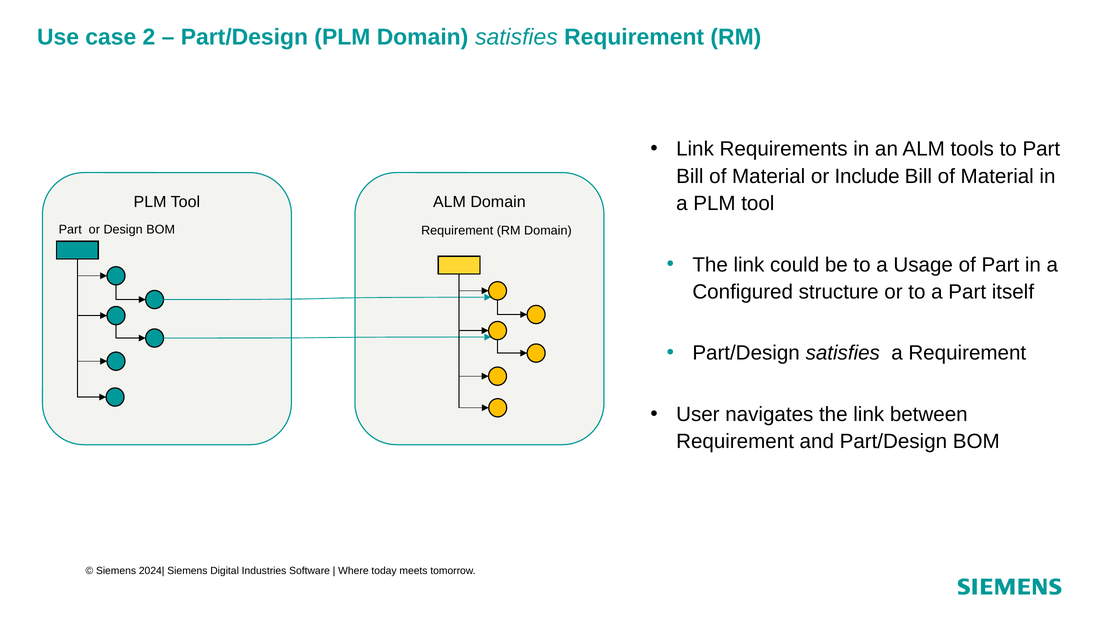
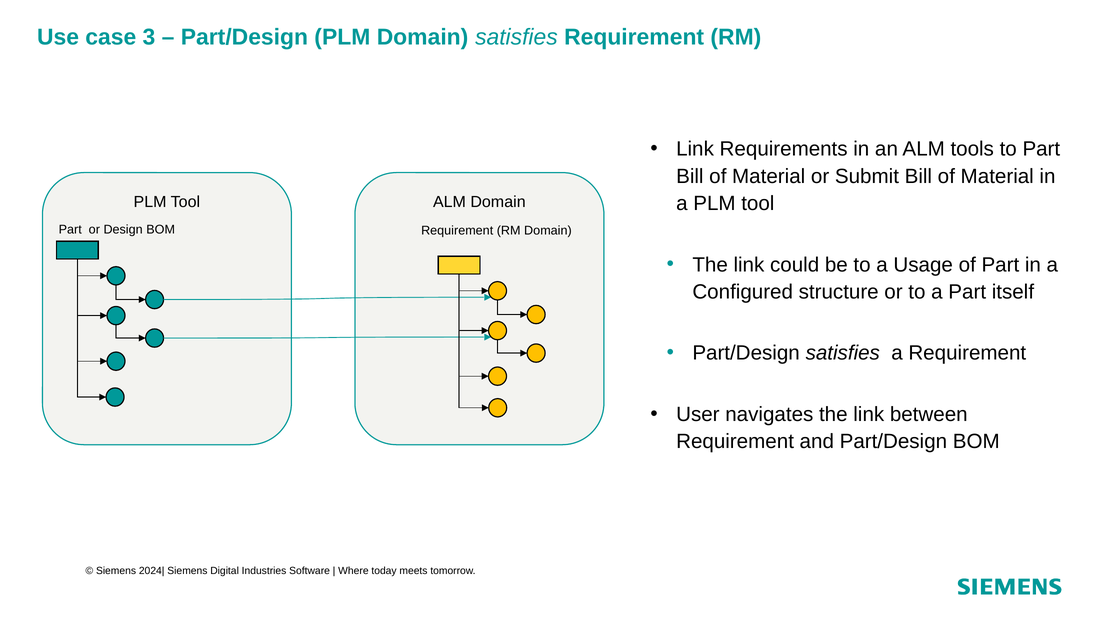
2: 2 -> 3
Include: Include -> Submit
